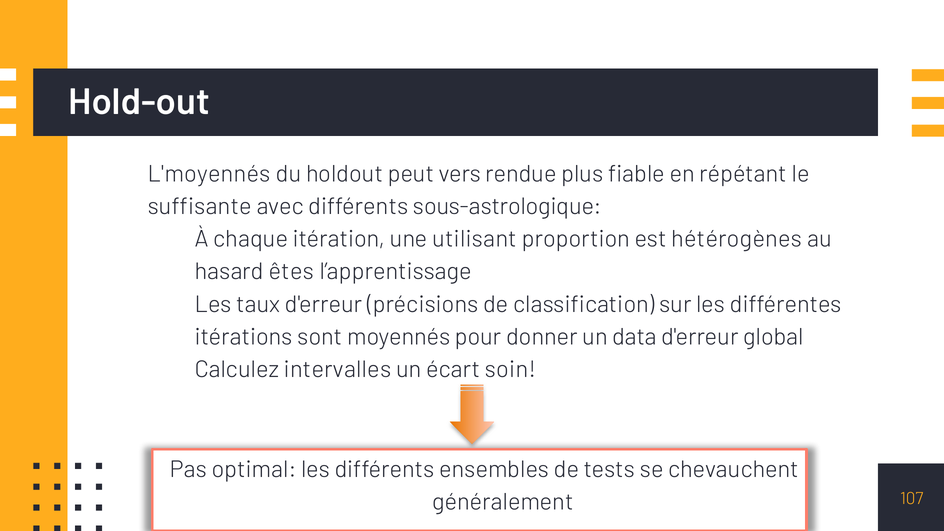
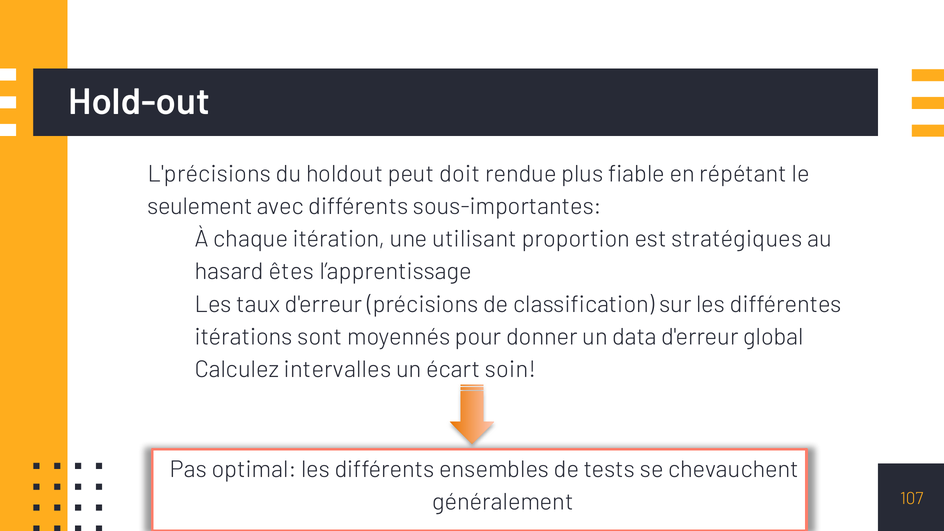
L'moyennés: L'moyennés -> L'précisions
vers: vers -> doit
suffisante: suffisante -> seulement
sous-astrologique: sous-astrologique -> sous-importantes
hétérogènes: hétérogènes -> stratégiques
